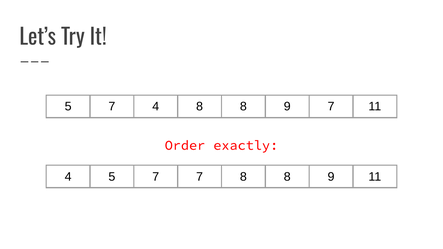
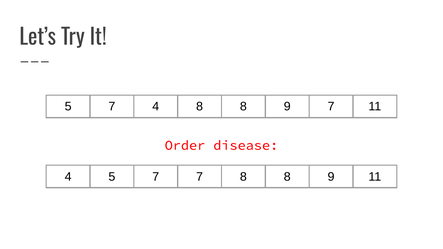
exactly: exactly -> disease
